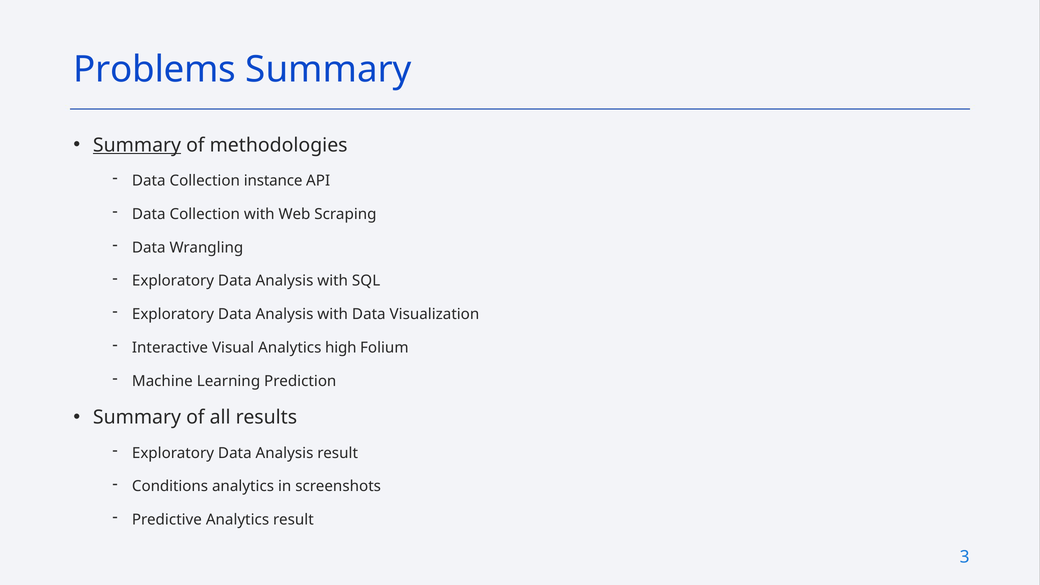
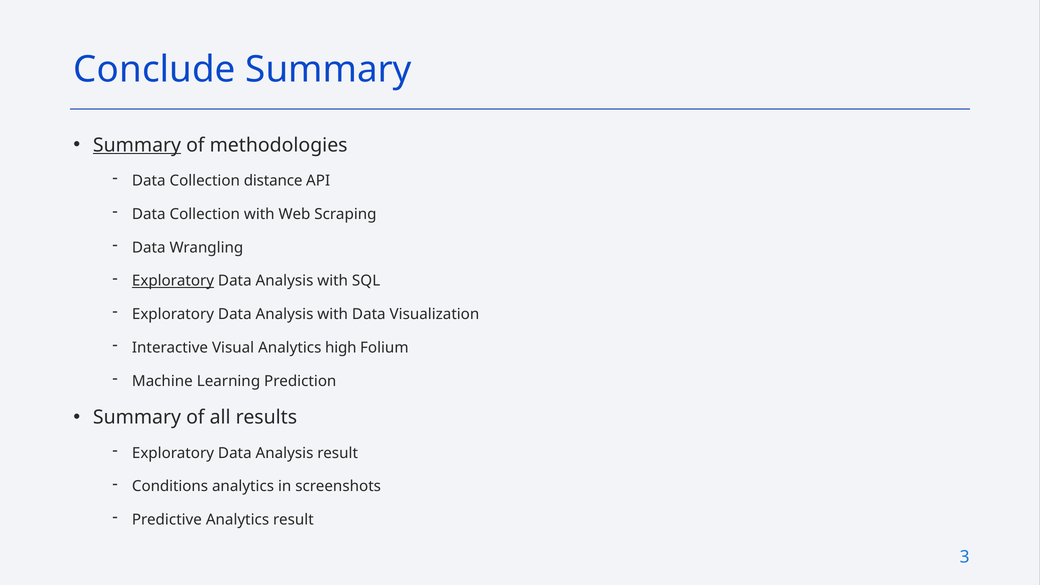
Problems: Problems -> Conclude
instance: instance -> distance
Exploratory at (173, 281) underline: none -> present
